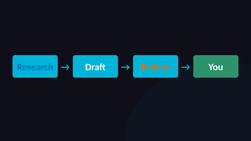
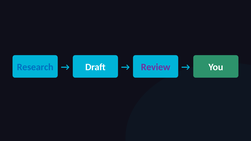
Review colour: orange -> purple
